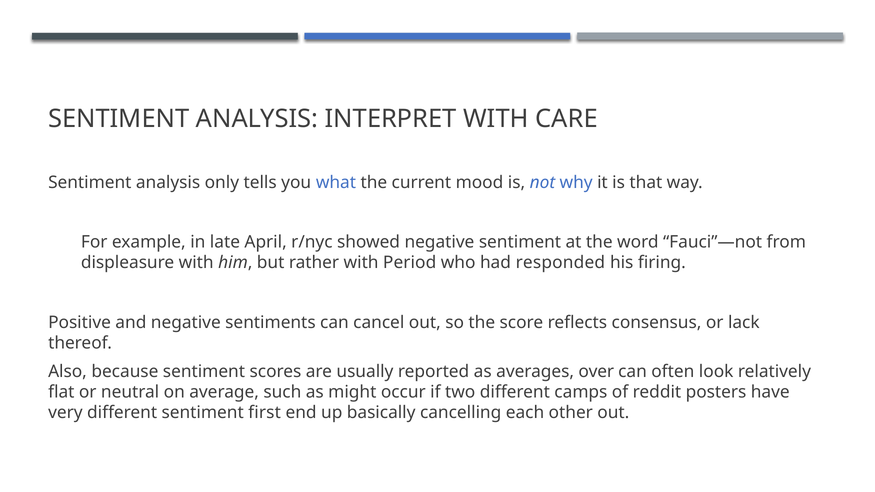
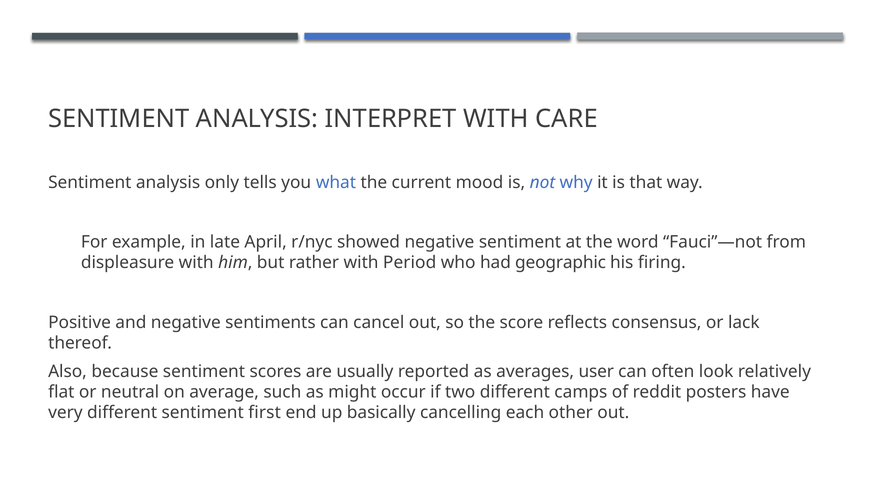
responded: responded -> geographic
over: over -> user
